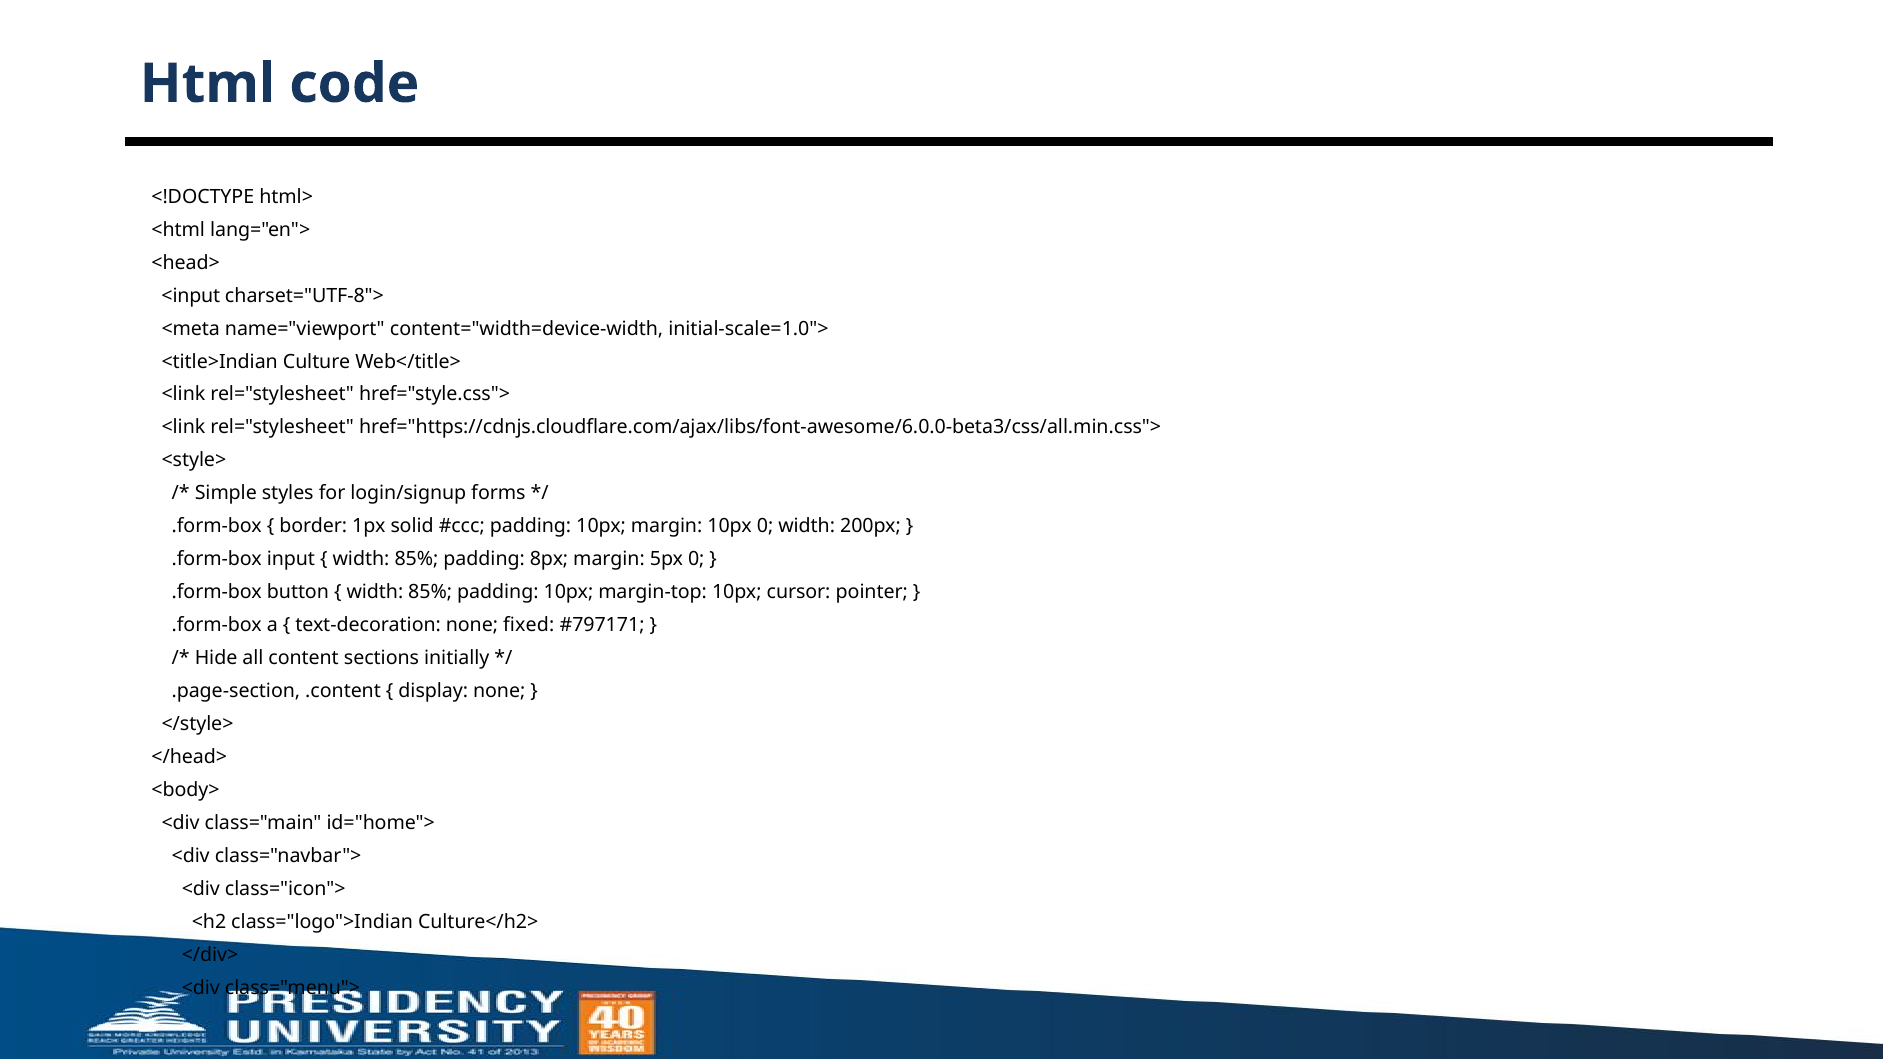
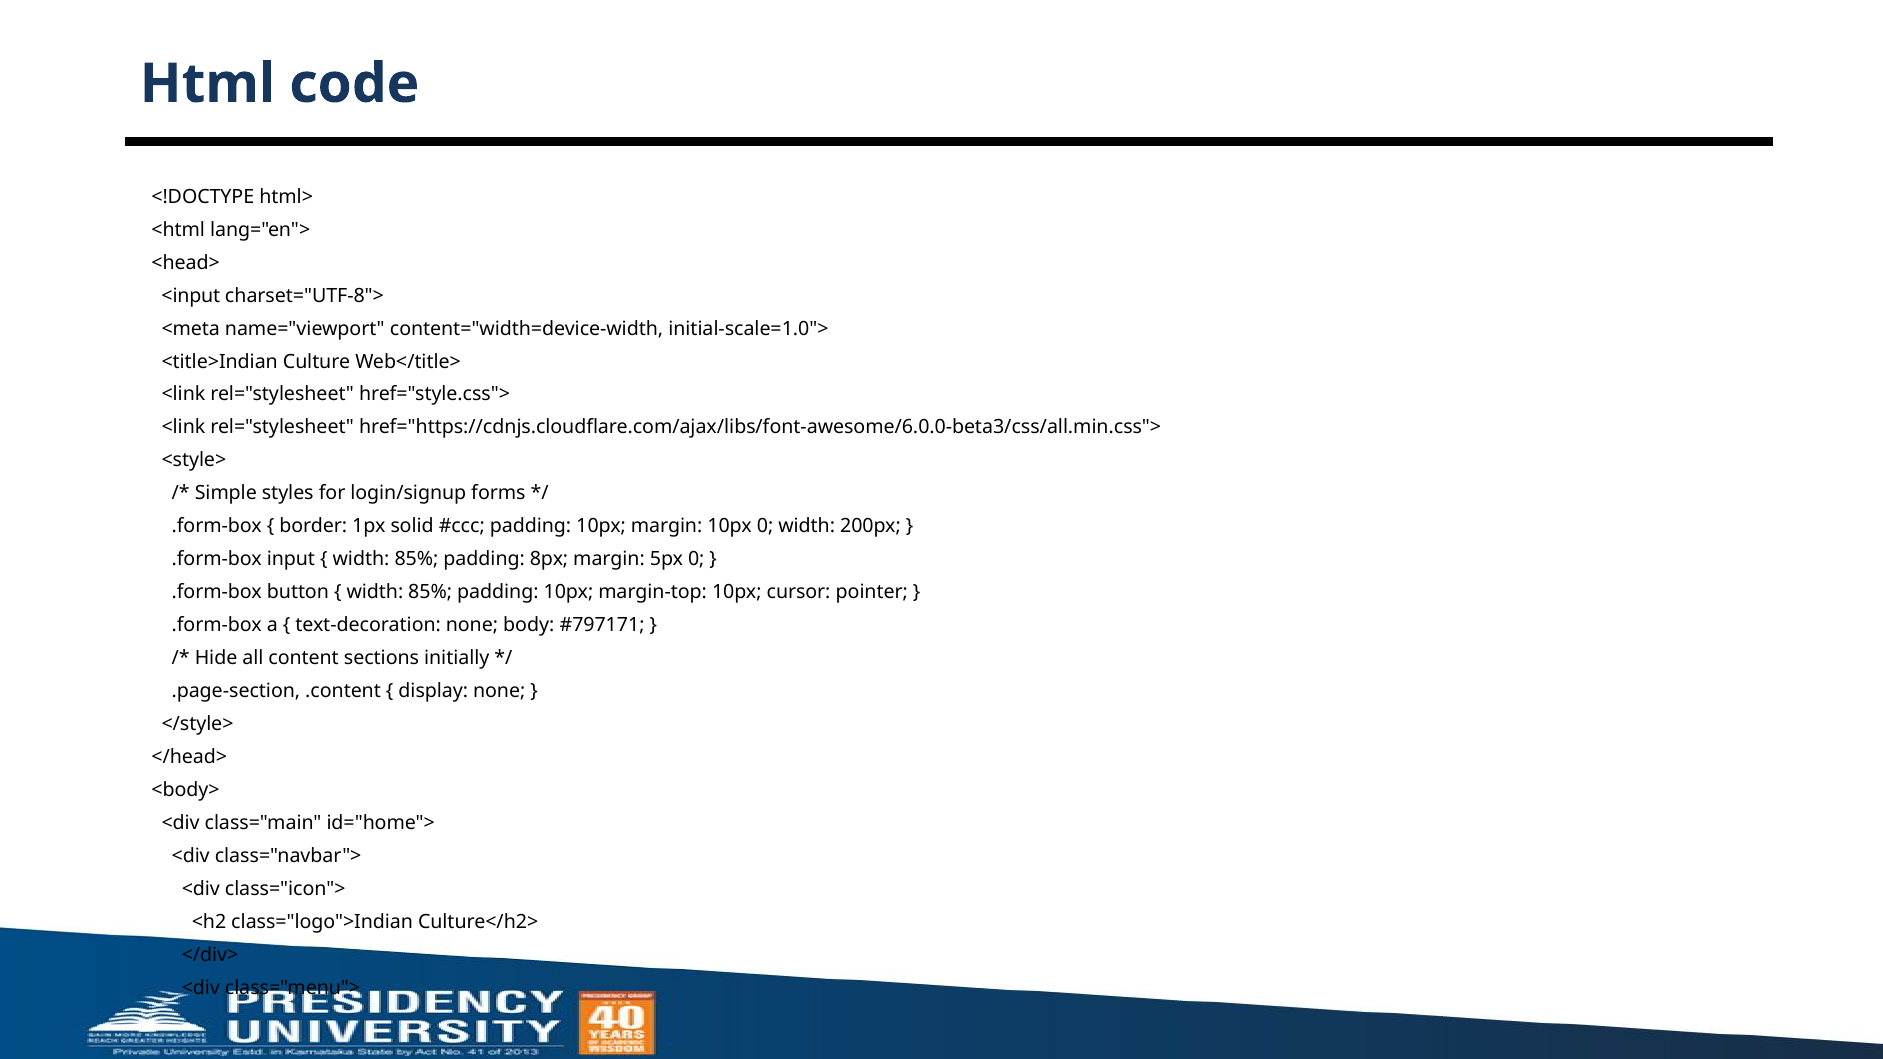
fixed: fixed -> body
